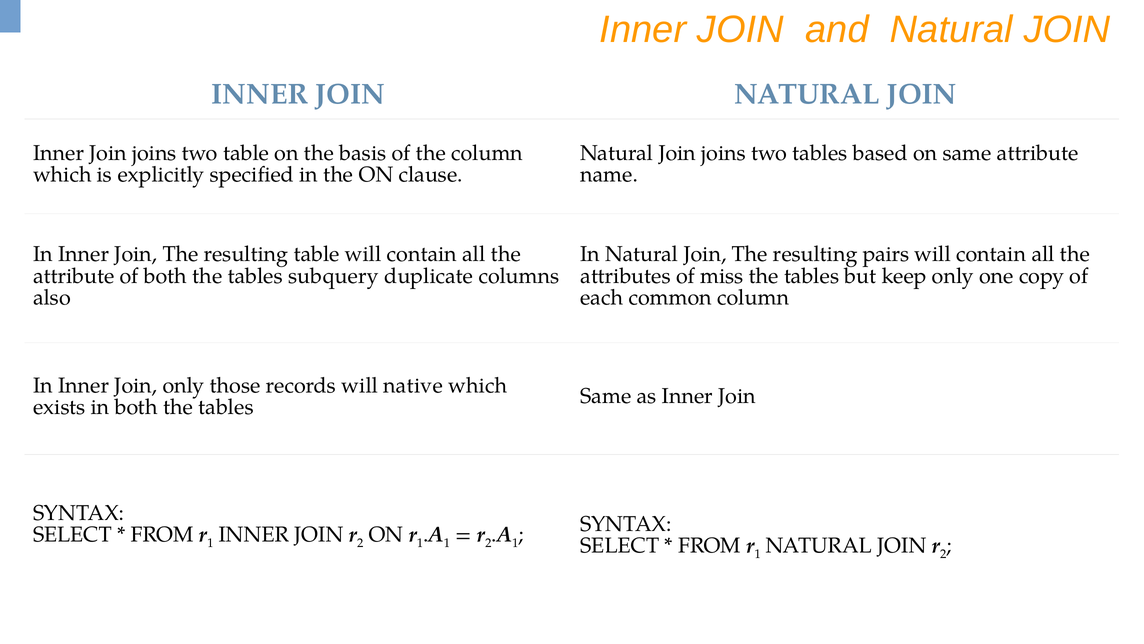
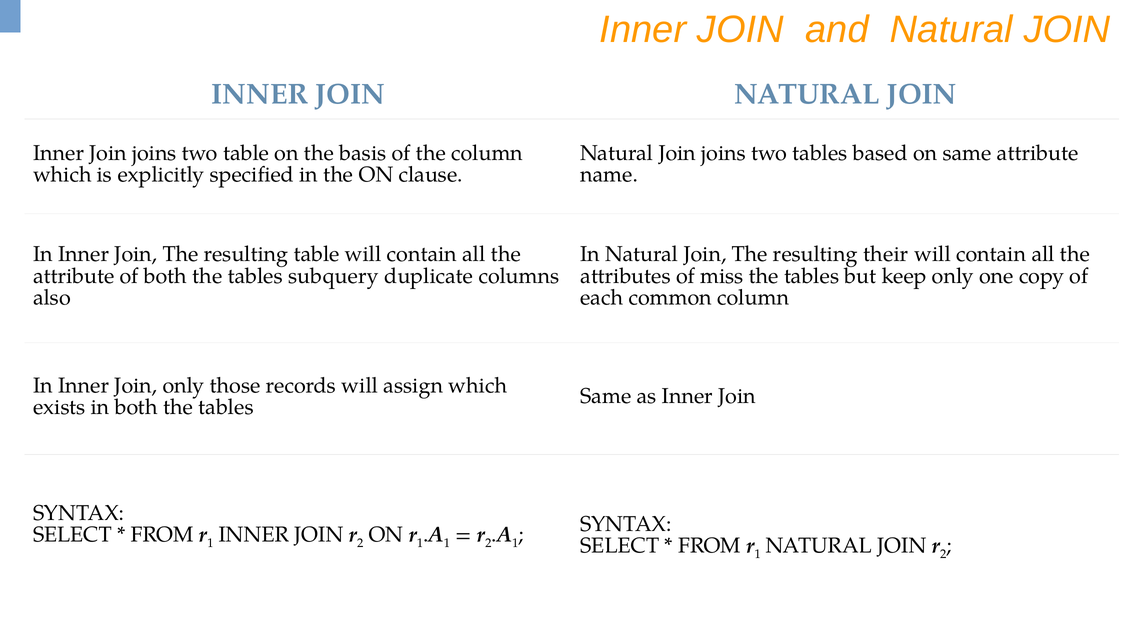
pairs: pairs -> their
native: native -> assign
